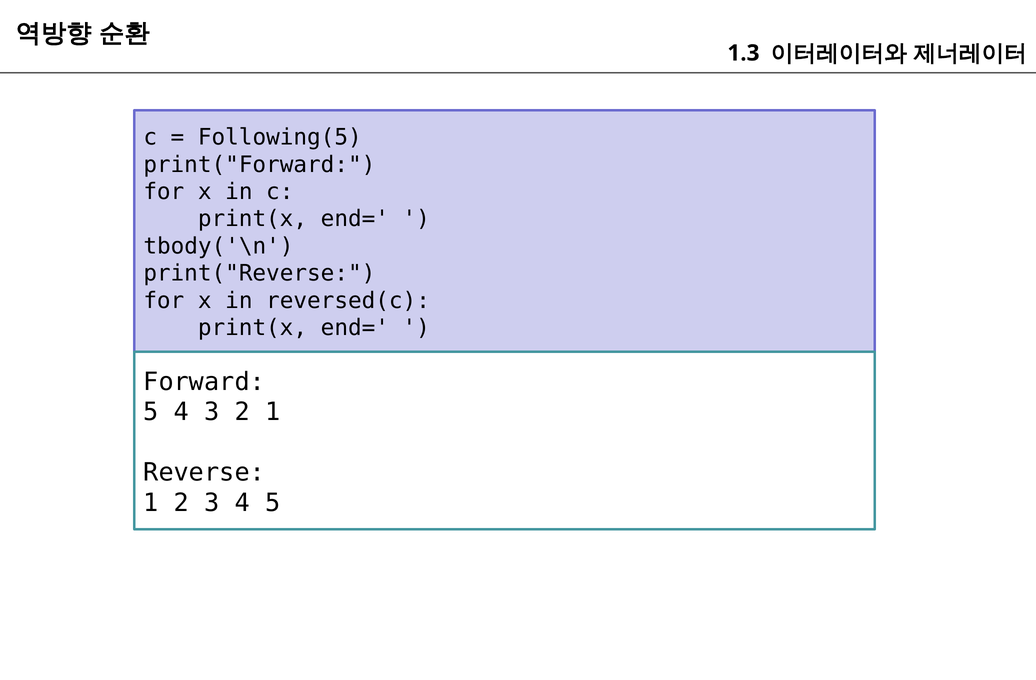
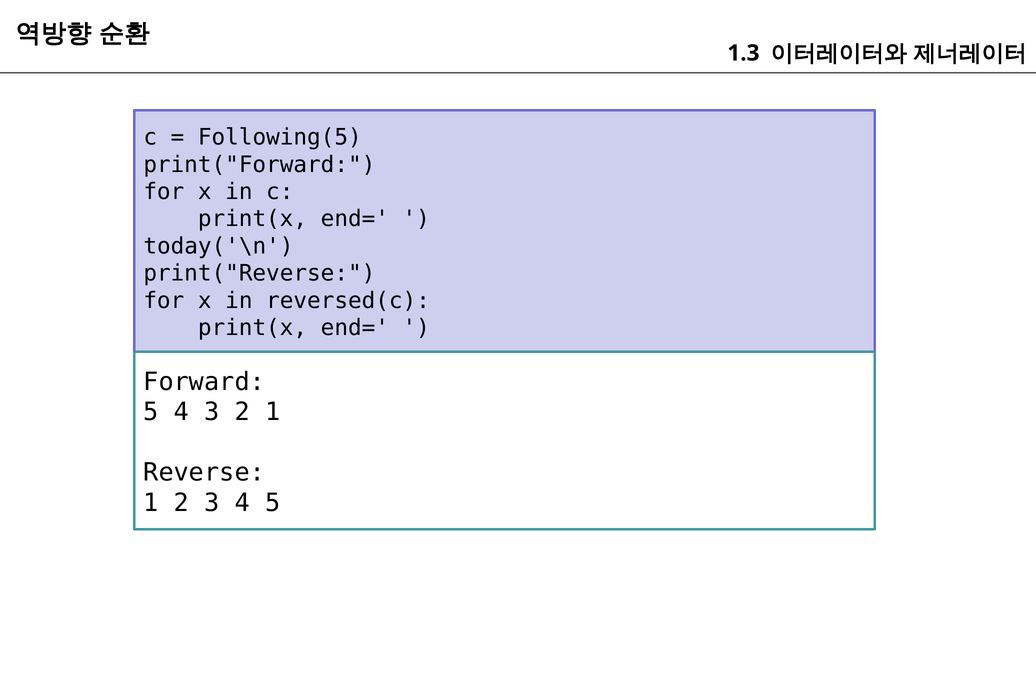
tbody('\n: tbody('\n -> today('\n
